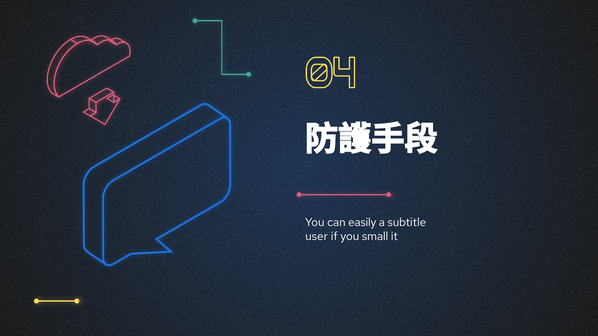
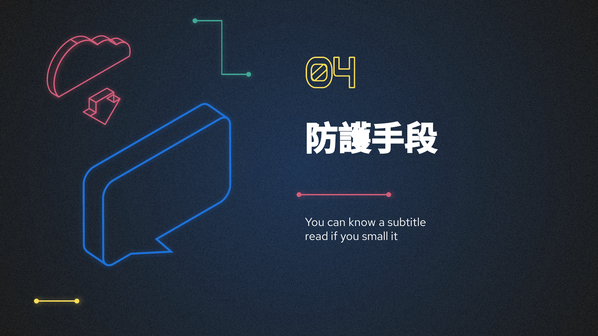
easily: easily -> know
user: user -> read
